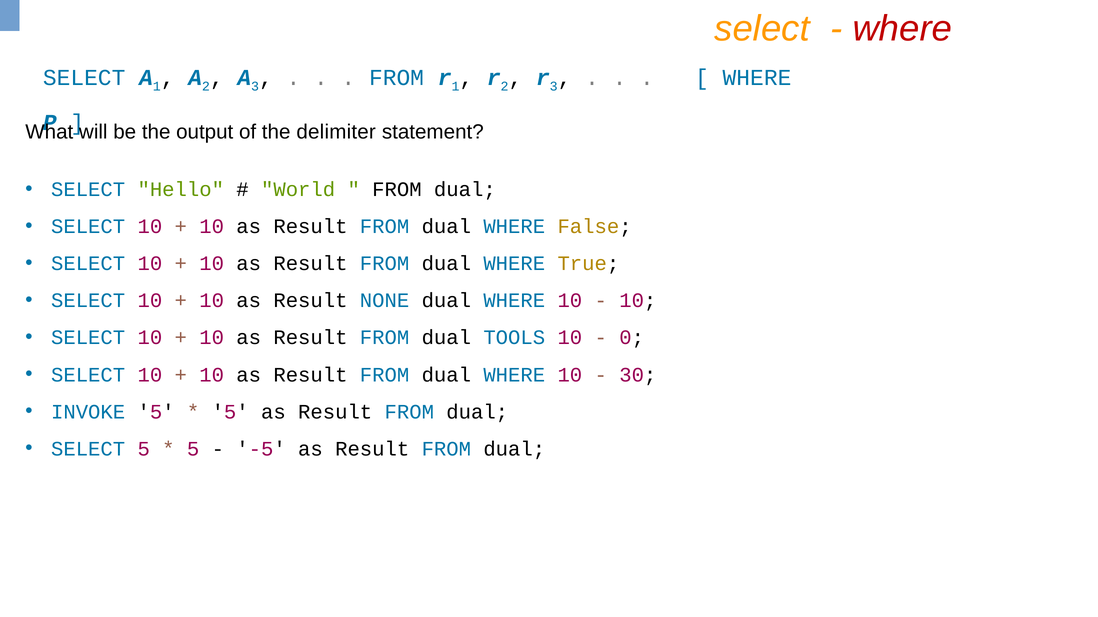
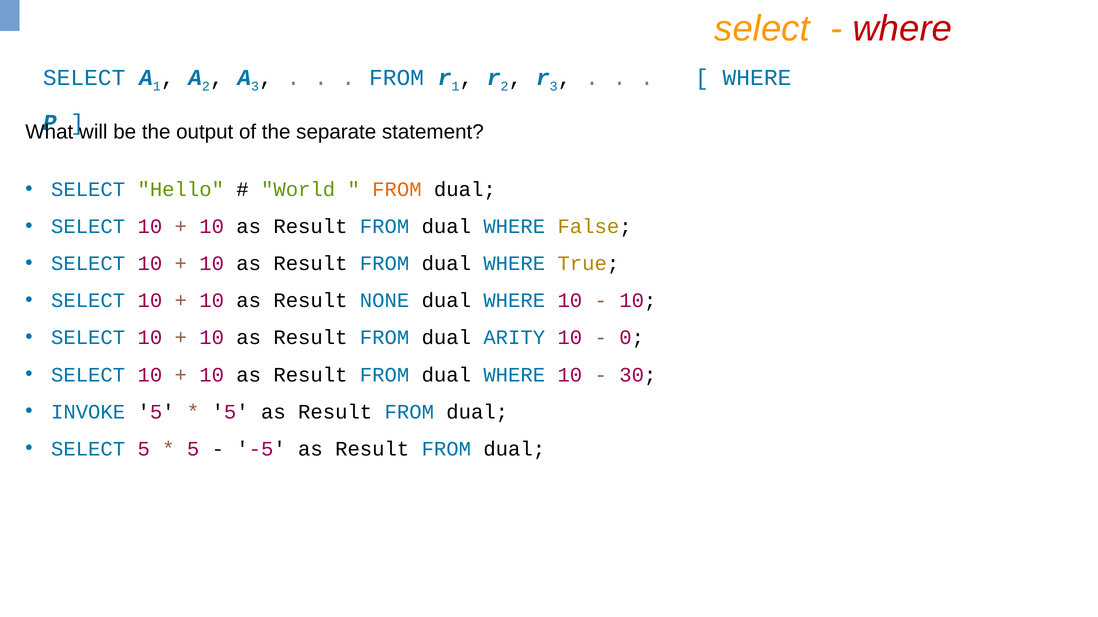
delimiter: delimiter -> separate
FROM at (397, 190) colour: black -> orange
TOOLS: TOOLS -> ARITY
